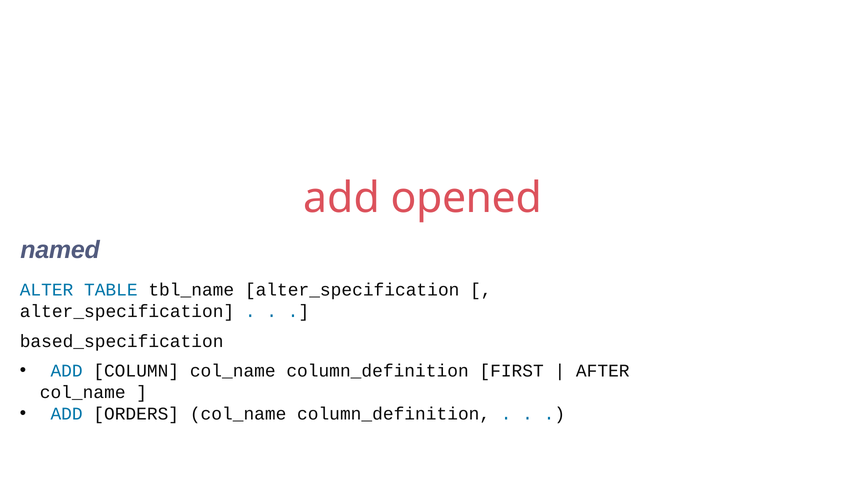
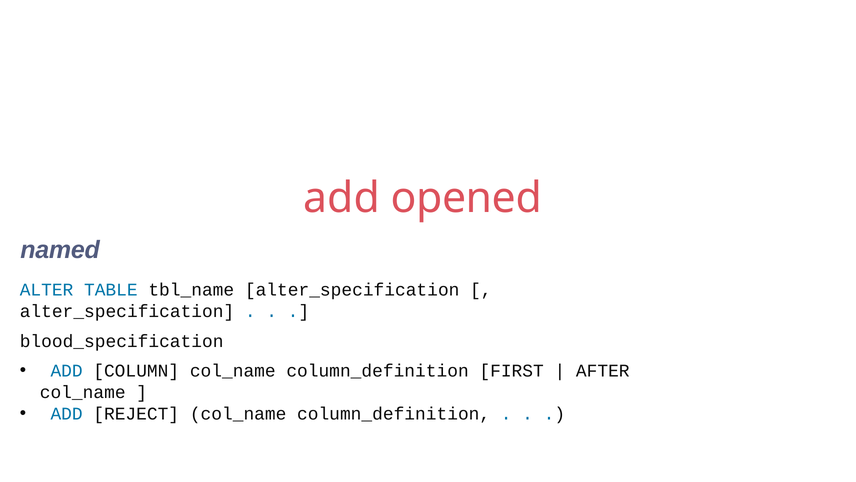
based_specification: based_specification -> blood_specification
ORDERS: ORDERS -> REJECT
